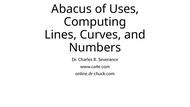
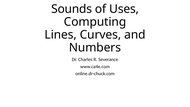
Abacus: Abacus -> Sounds
